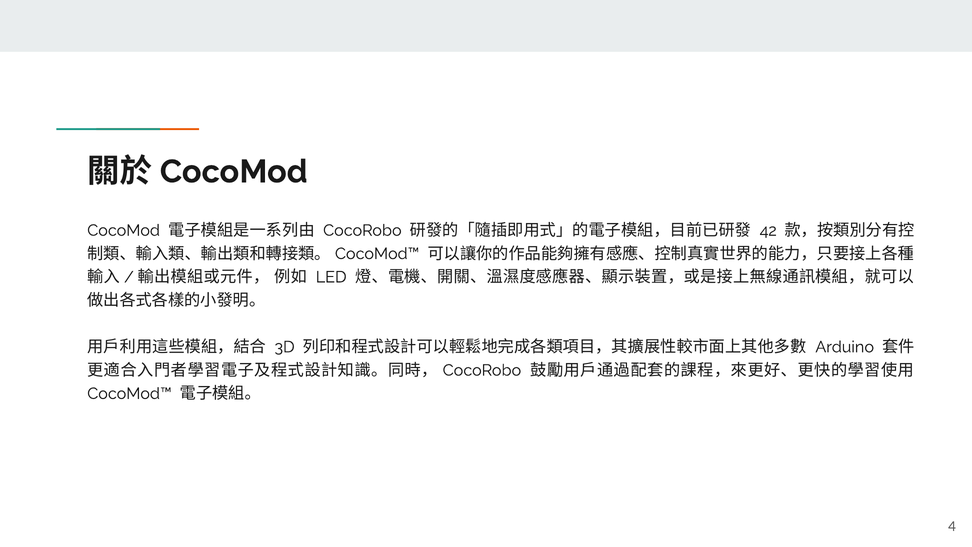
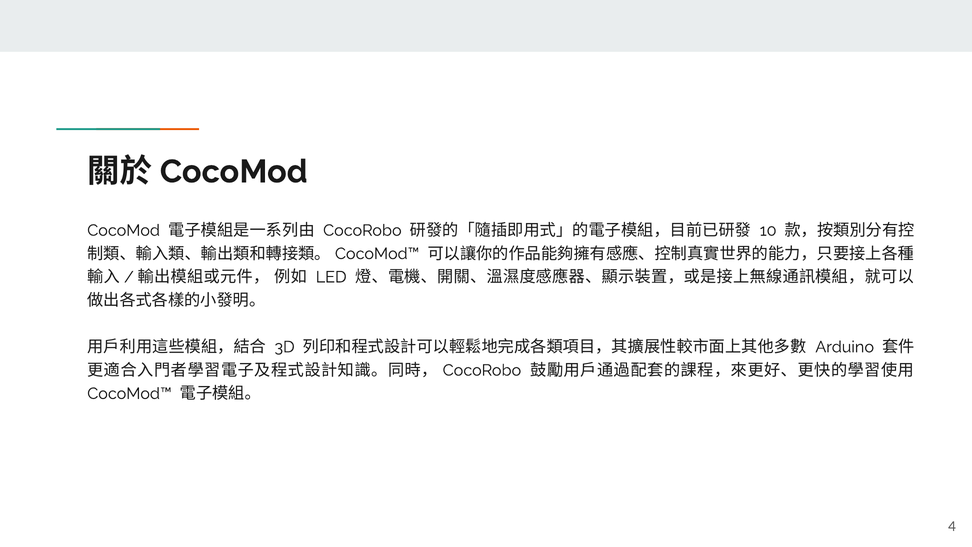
42: 42 -> 10
